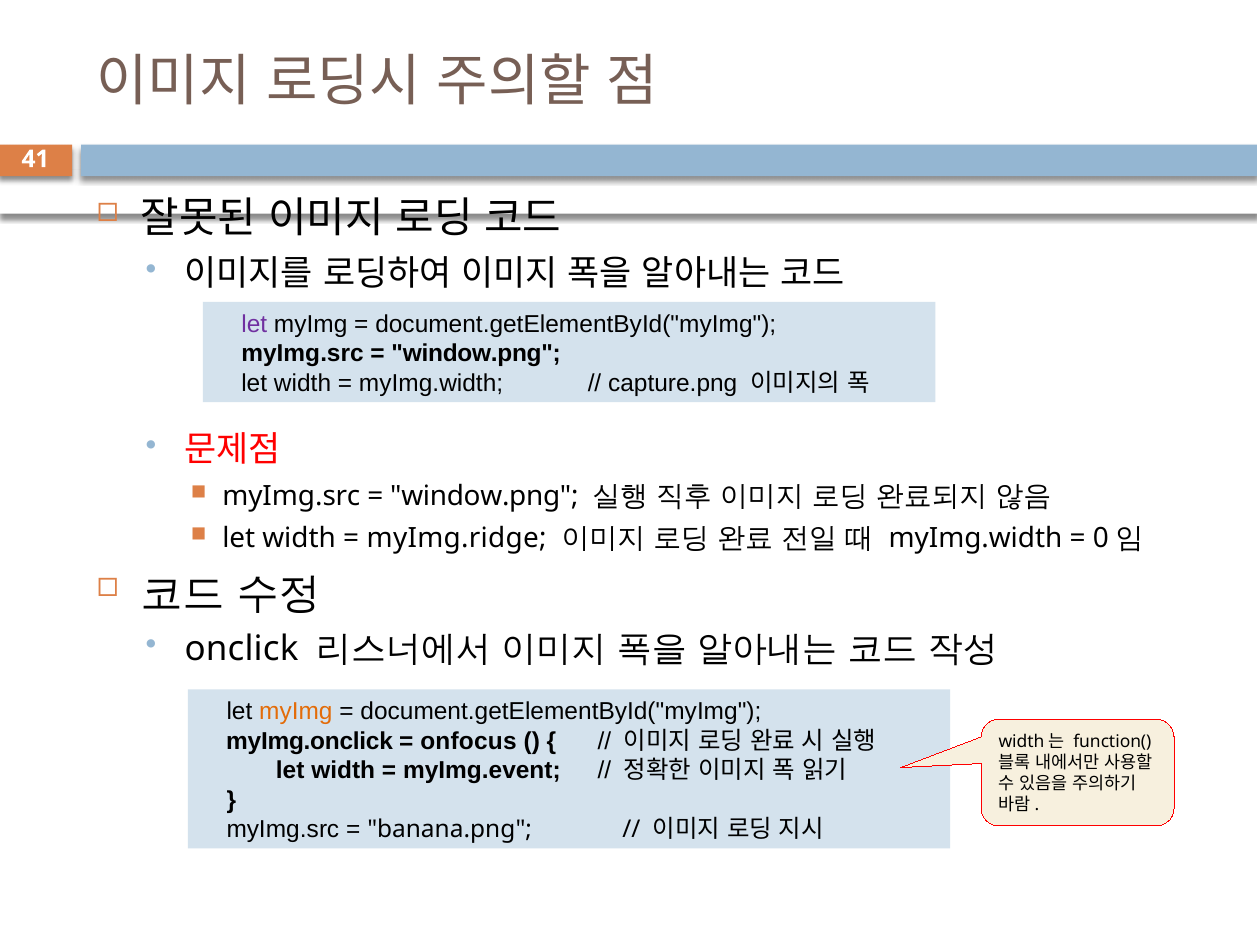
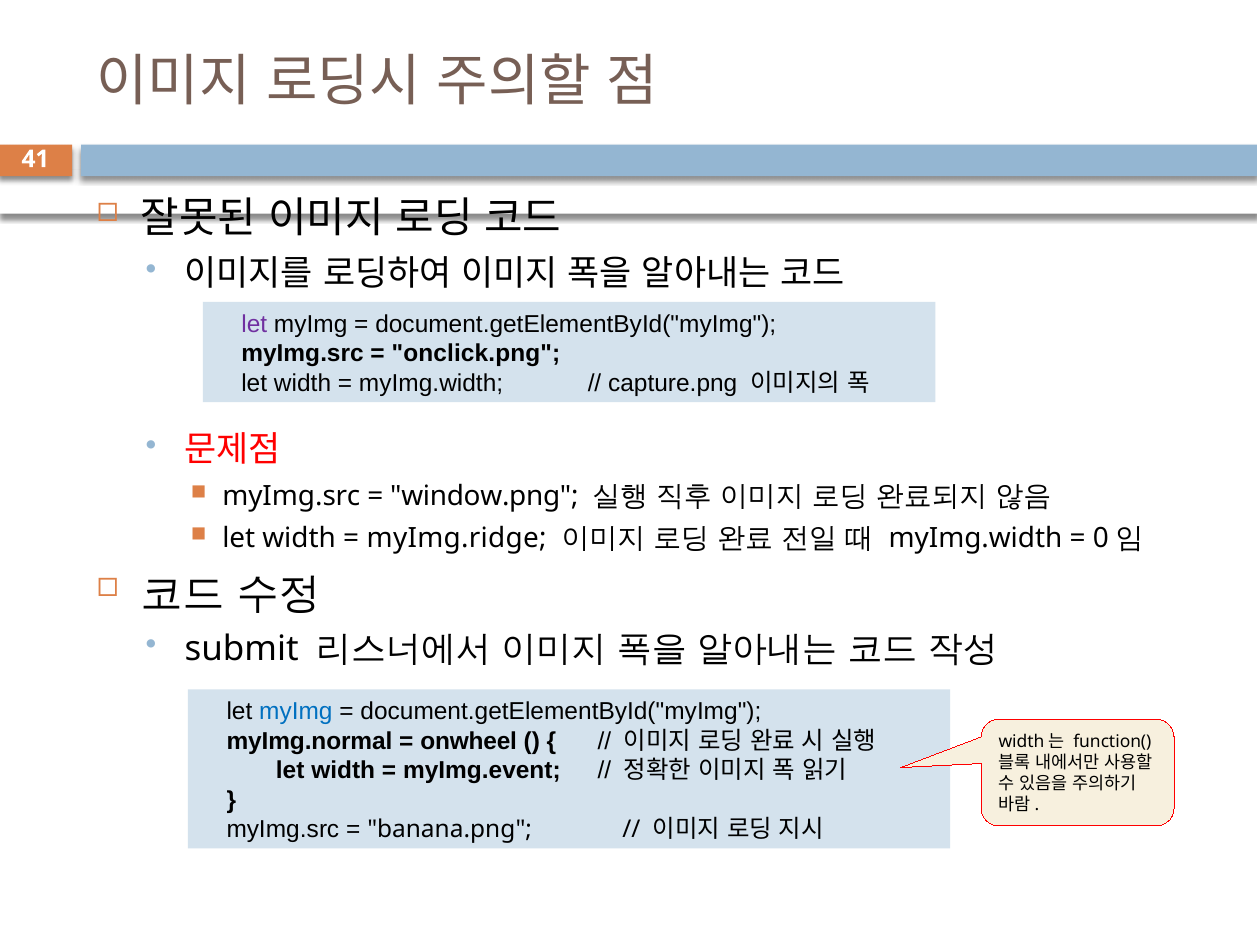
window.png at (476, 354): window.png -> onclick.png
onclick: onclick -> submit
myImg at (296, 712) colour: orange -> blue
myImg.onclick: myImg.onclick -> myImg.normal
onfocus: onfocus -> onwheel
